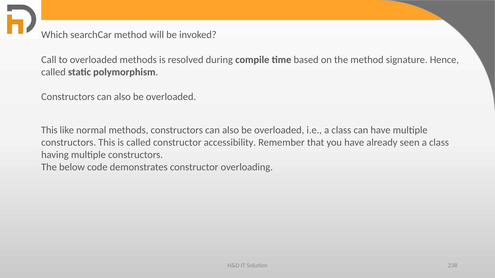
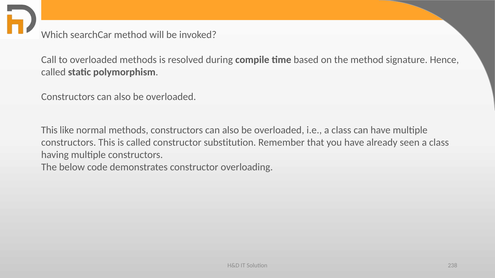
accessibility: accessibility -> substitution
